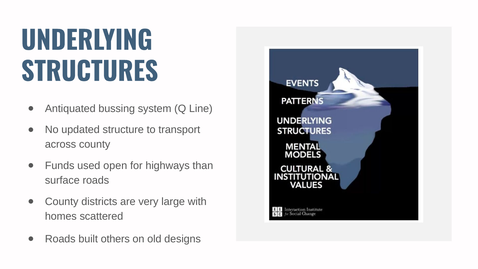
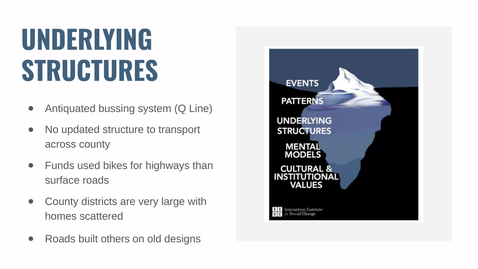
open: open -> bikes
